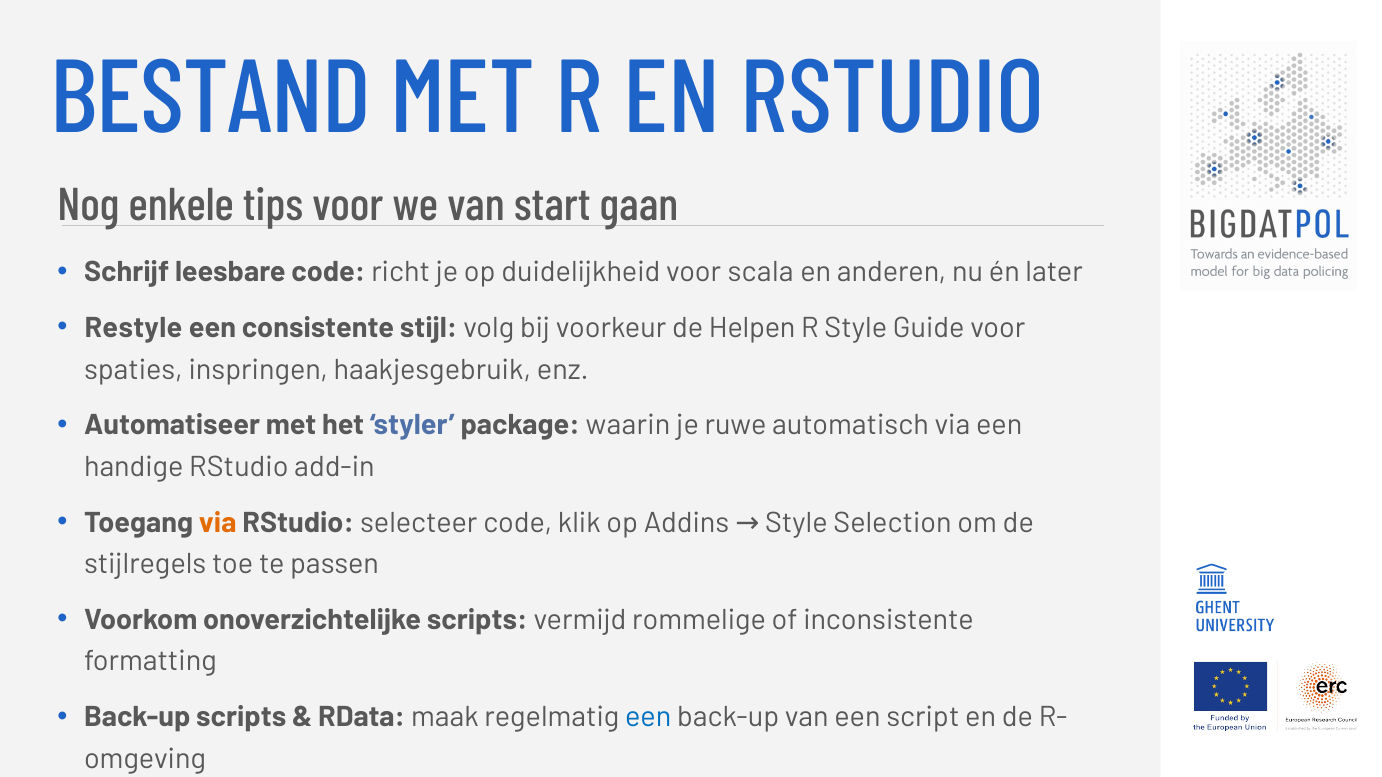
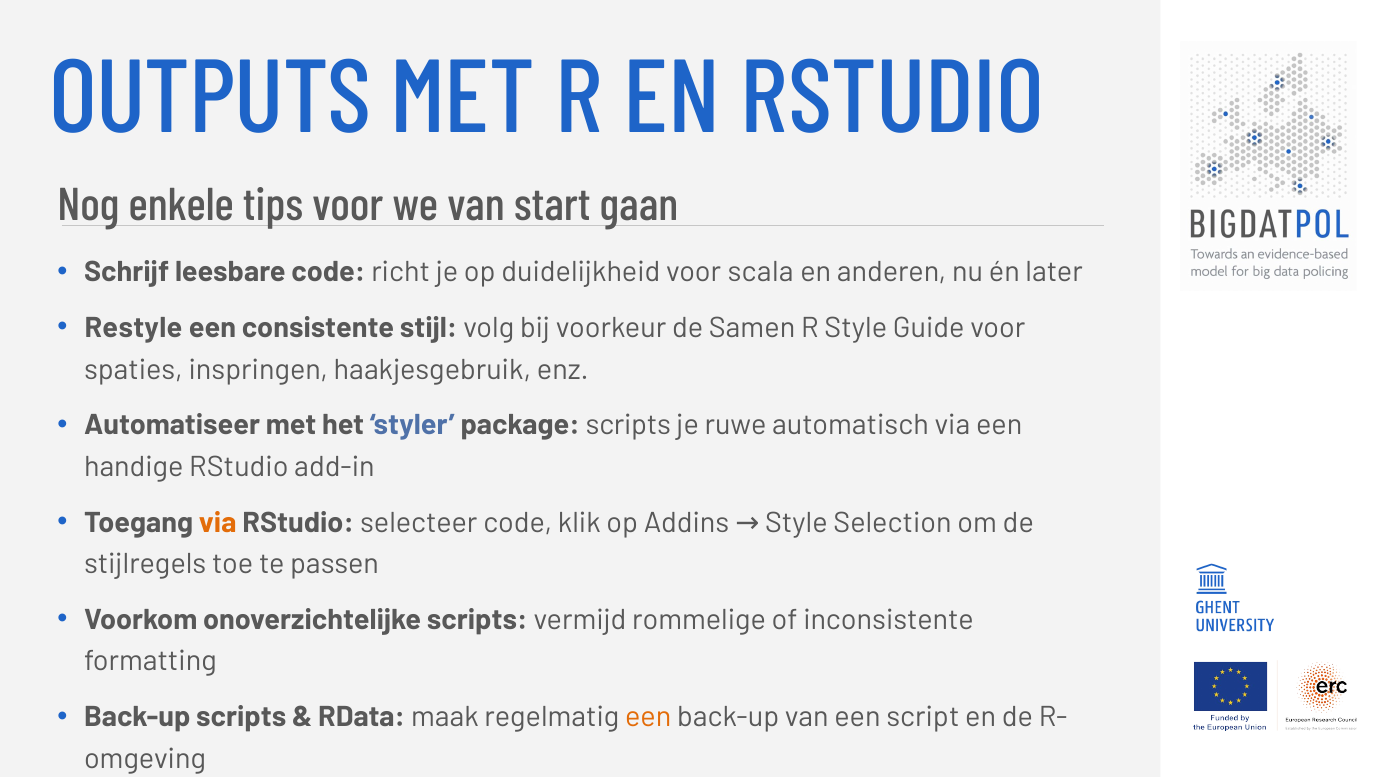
BESTAND: BESTAND -> OUTPUTS
Helpen: Helpen -> Samen
package waarin: waarin -> scripts
een at (648, 718) colour: blue -> orange
